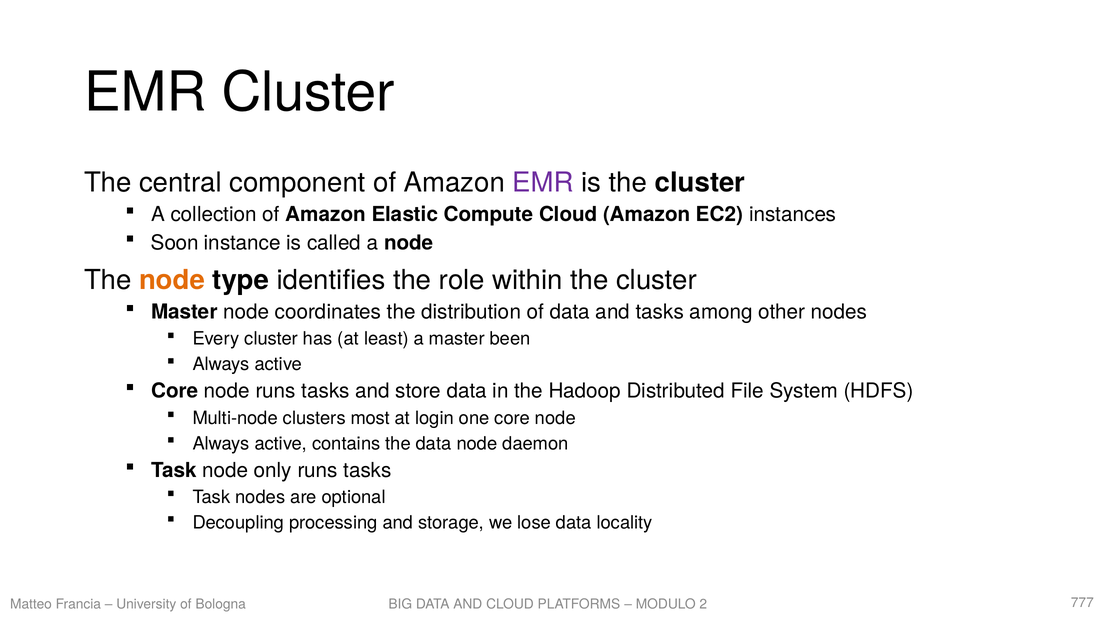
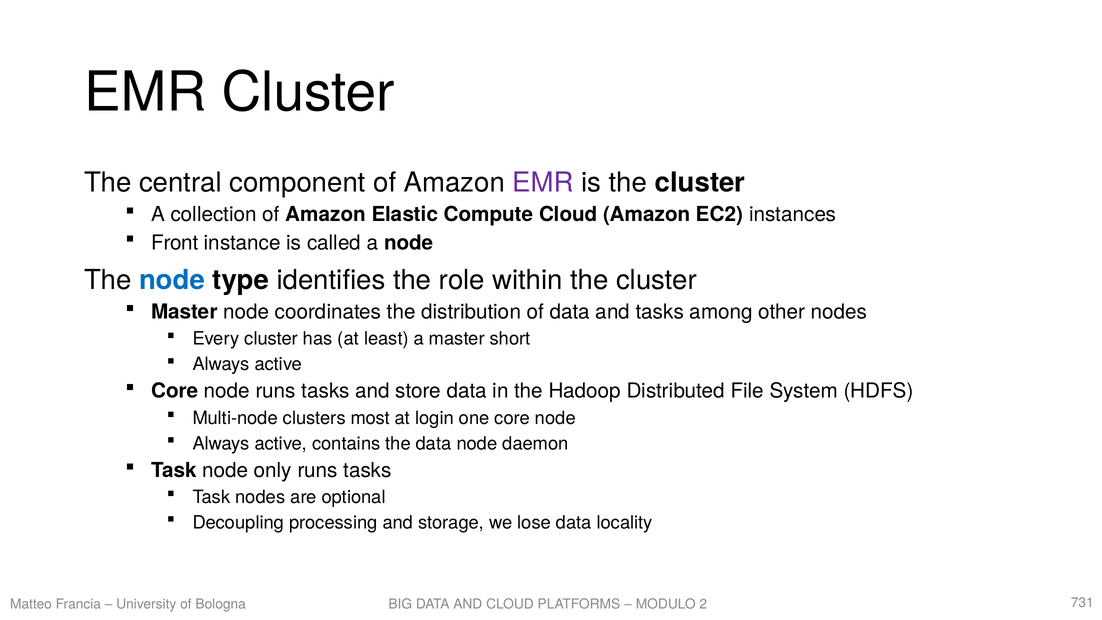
Soon: Soon -> Front
node at (172, 280) colour: orange -> blue
been: been -> short
777: 777 -> 731
